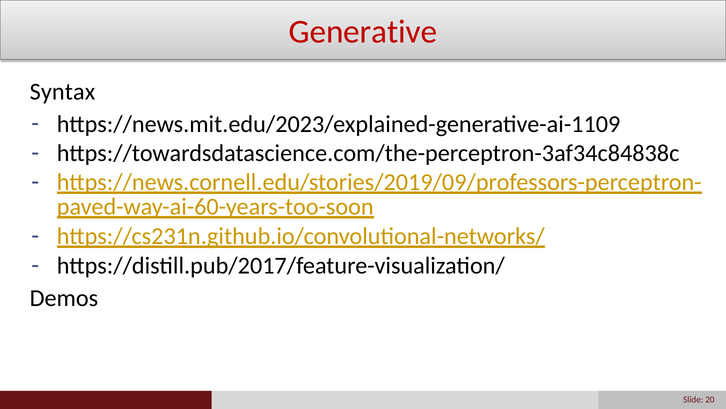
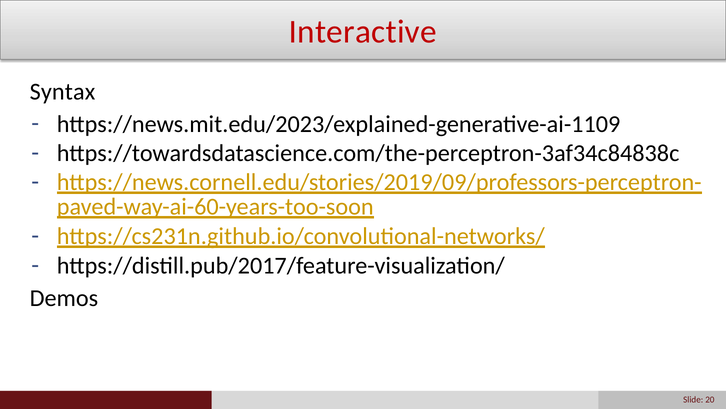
Generative: Generative -> Interactive
